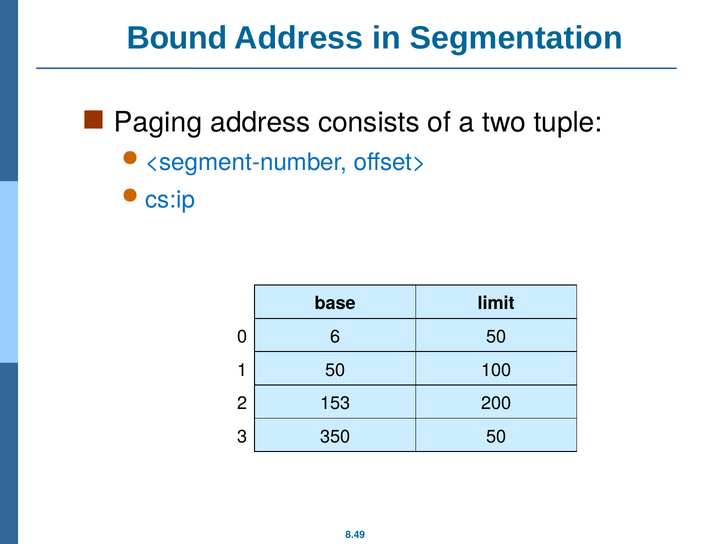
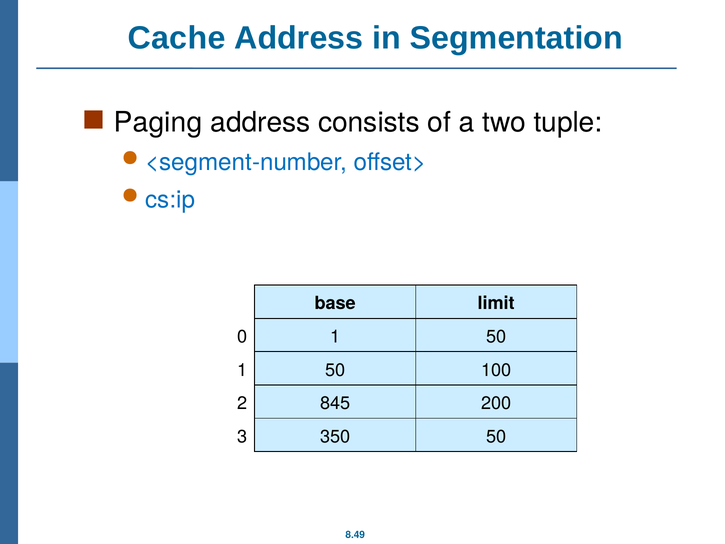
Bound: Bound -> Cache
0 6: 6 -> 1
153: 153 -> 845
